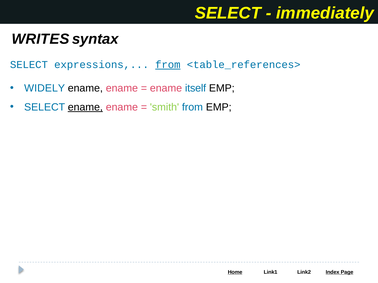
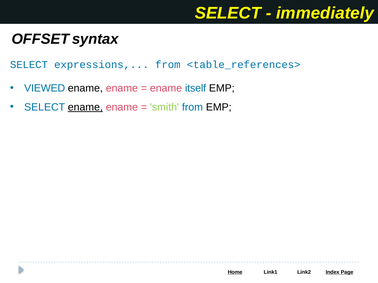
WRITES: WRITES -> OFFSET
from at (168, 65) underline: present -> none
WIDELY: WIDELY -> VIEWED
